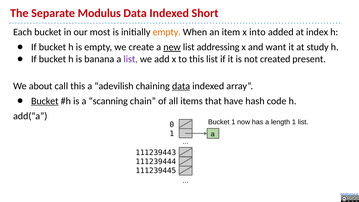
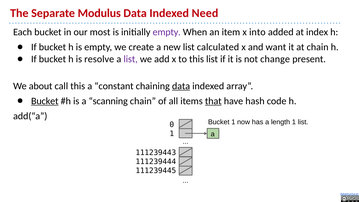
Short: Short -> Need
empty at (167, 32) colour: orange -> purple
new underline: present -> none
addressing: addressing -> calculated
at study: study -> chain
banana: banana -> resolve
created: created -> change
adevilish: adevilish -> constant
that underline: none -> present
